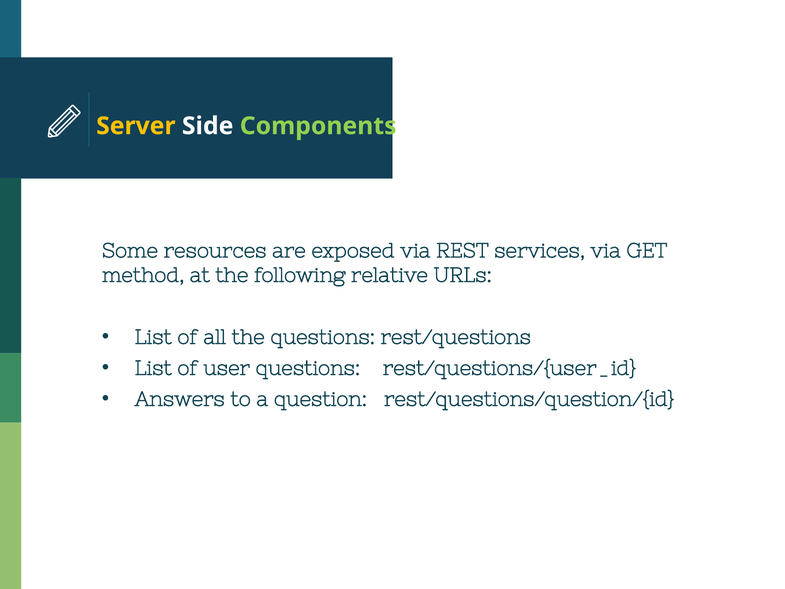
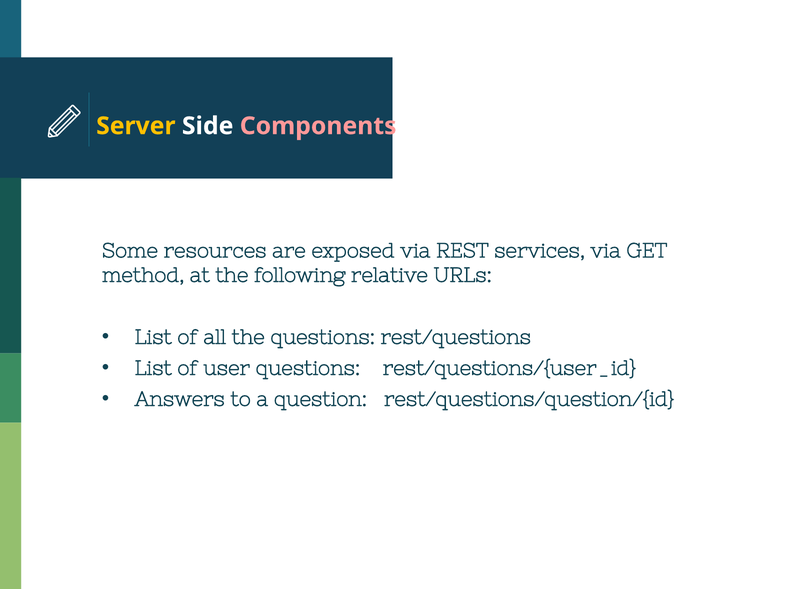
Components colour: light green -> pink
